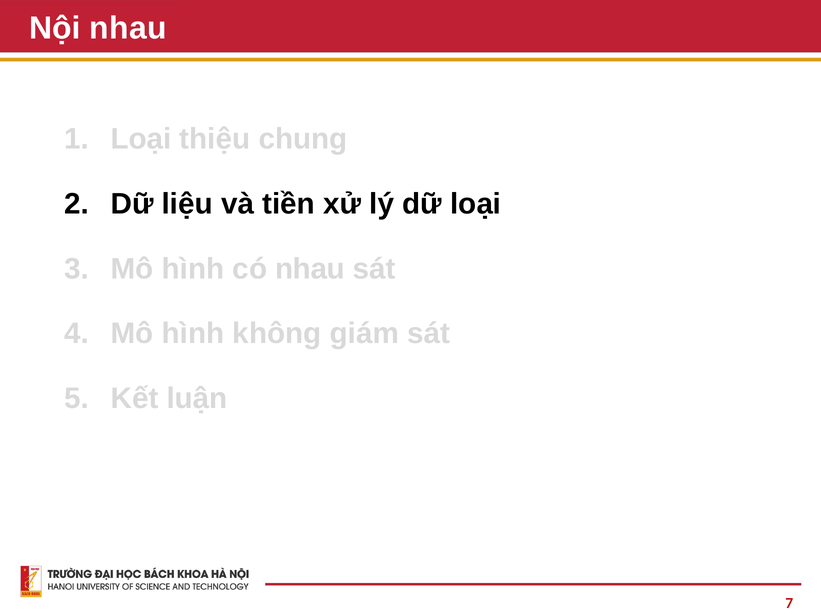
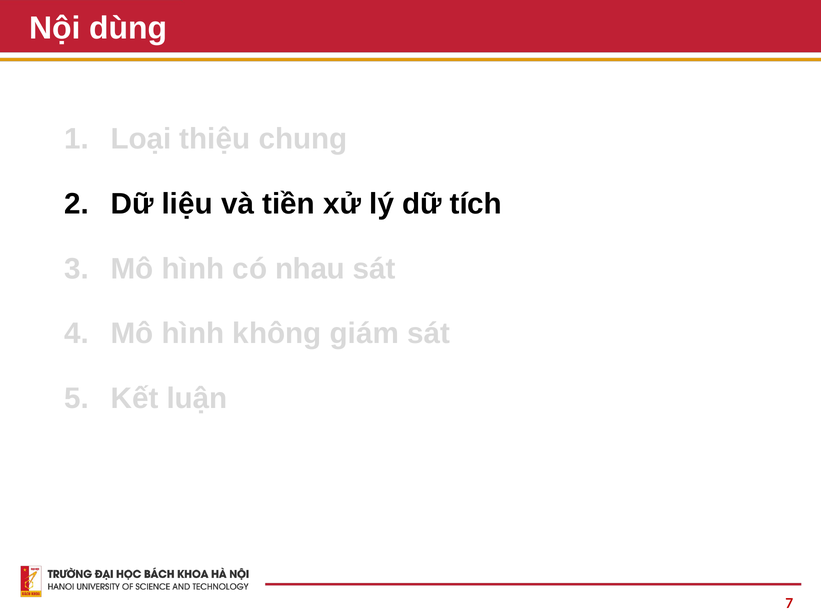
Nội nhau: nhau -> dùng
dữ loại: loại -> tích
